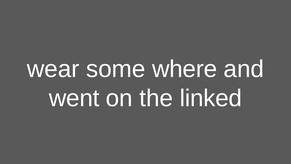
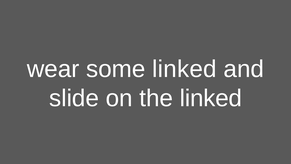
some where: where -> linked
went: went -> slide
